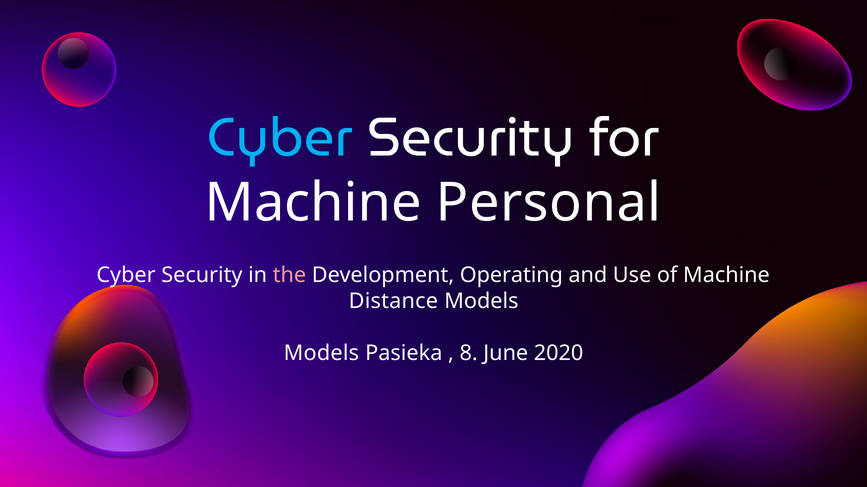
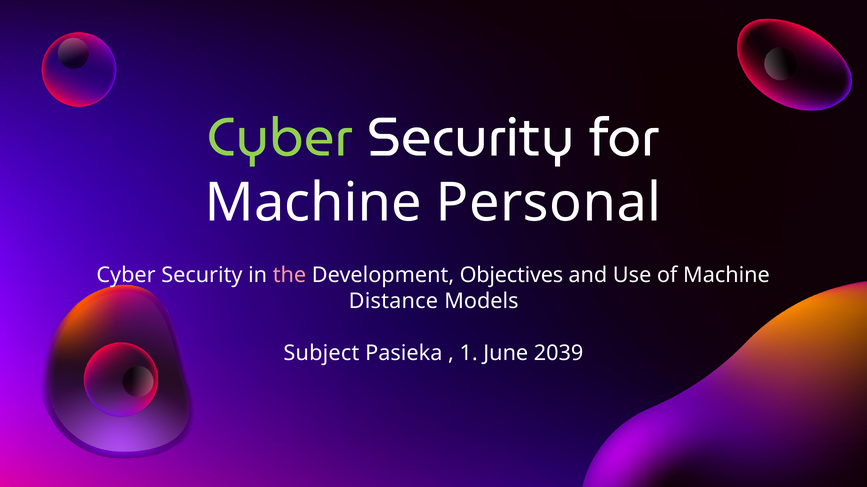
Cyber at (280, 138) colour: light blue -> light green
Operating: Operating -> Objectives
Models at (321, 354): Models -> Subject
8: 8 -> 1
2020: 2020 -> 2039
